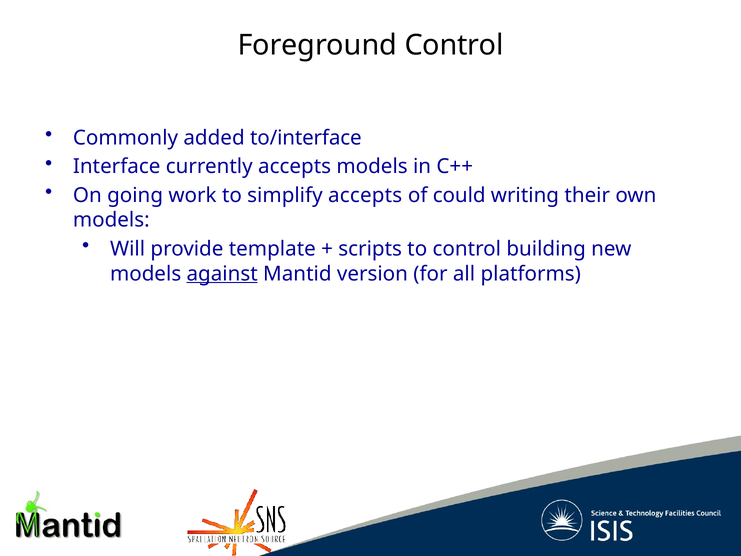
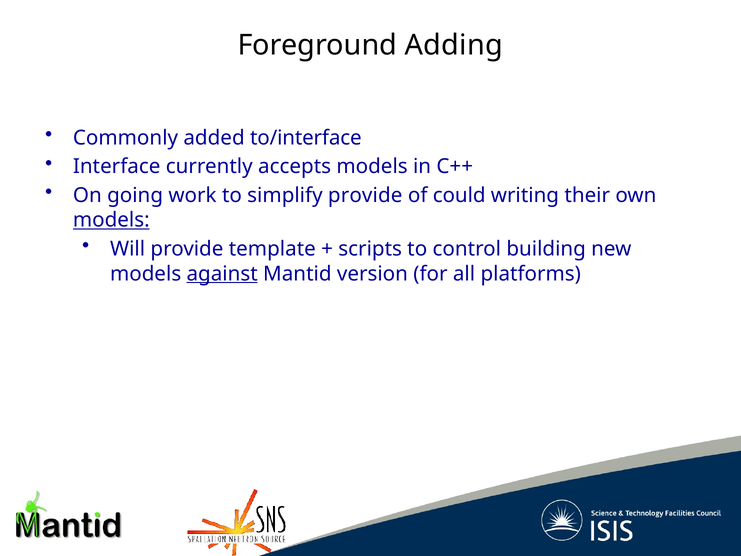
Foreground Control: Control -> Adding
simplify accepts: accepts -> provide
models at (111, 220) underline: none -> present
